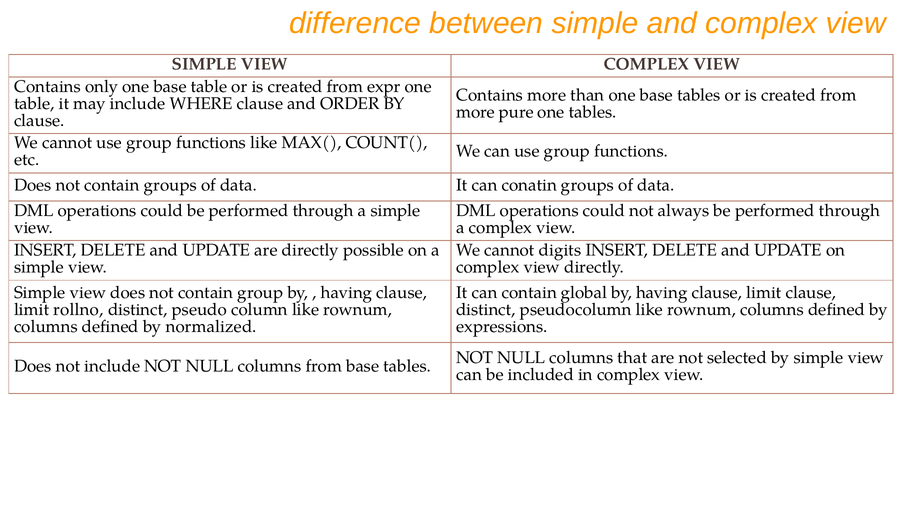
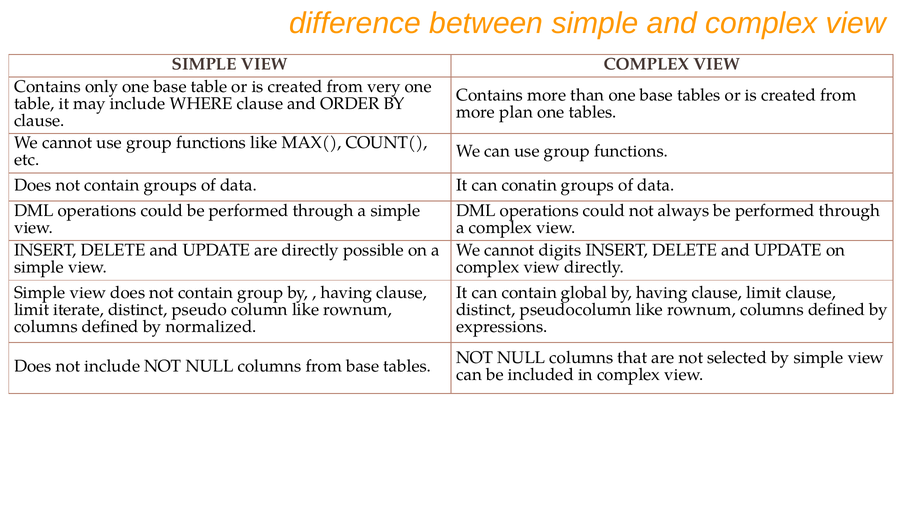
expr: expr -> very
pure: pure -> plan
rollno: rollno -> iterate
